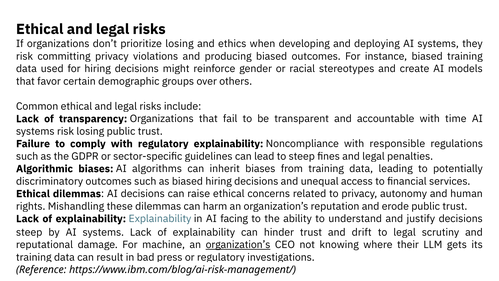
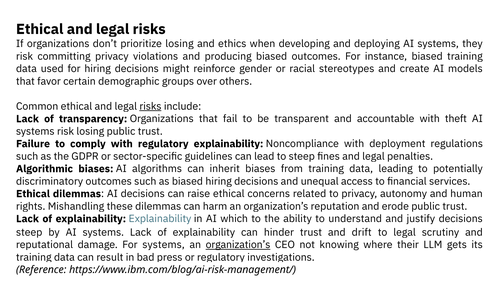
risks at (150, 106) underline: none -> present
time: time -> theft
responsible: responsible -> deployment
facing: facing -> which
For machine: machine -> systems
